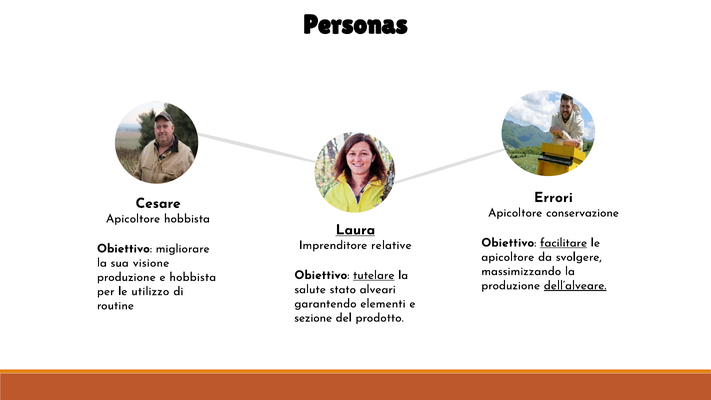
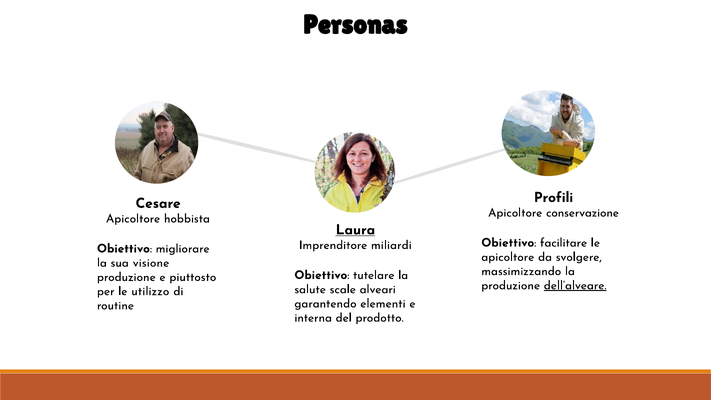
Errori: Errori -> Profili
facilitare underline: present -> none
relative: relative -> miliardi
tutelare underline: present -> none
e hobbista: hobbista -> piuttosto
stato: stato -> scale
sezione: sezione -> interna
